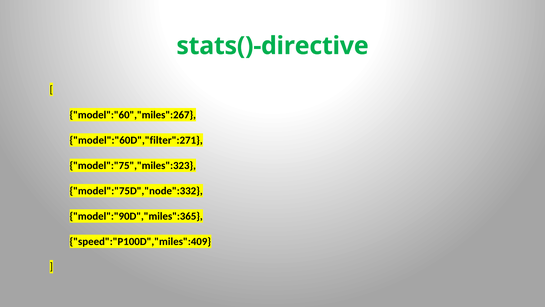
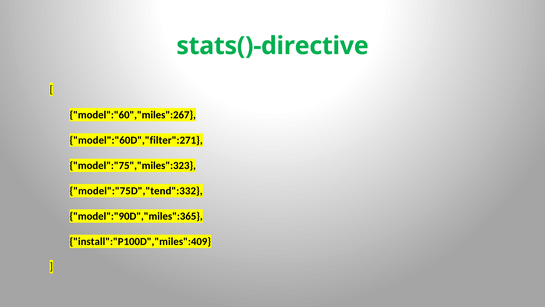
model":"75D","node":332: model":"75D","node":332 -> model":"75D","tend":332
speed":"P100D","miles":409: speed":"P100D","miles":409 -> install":"P100D","miles":409
